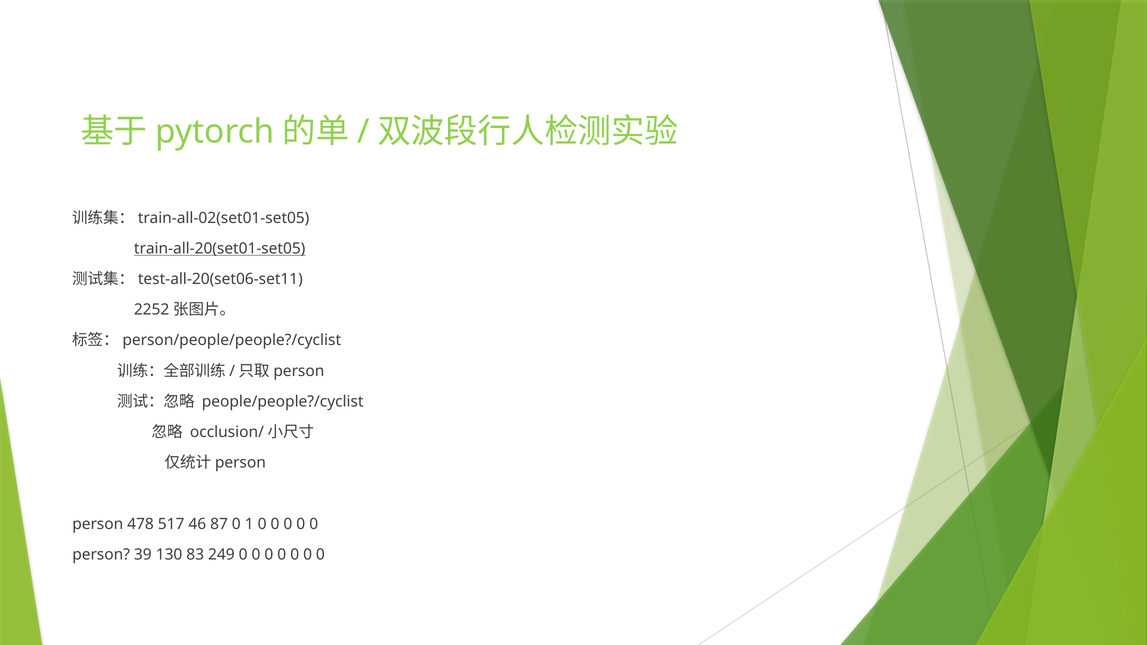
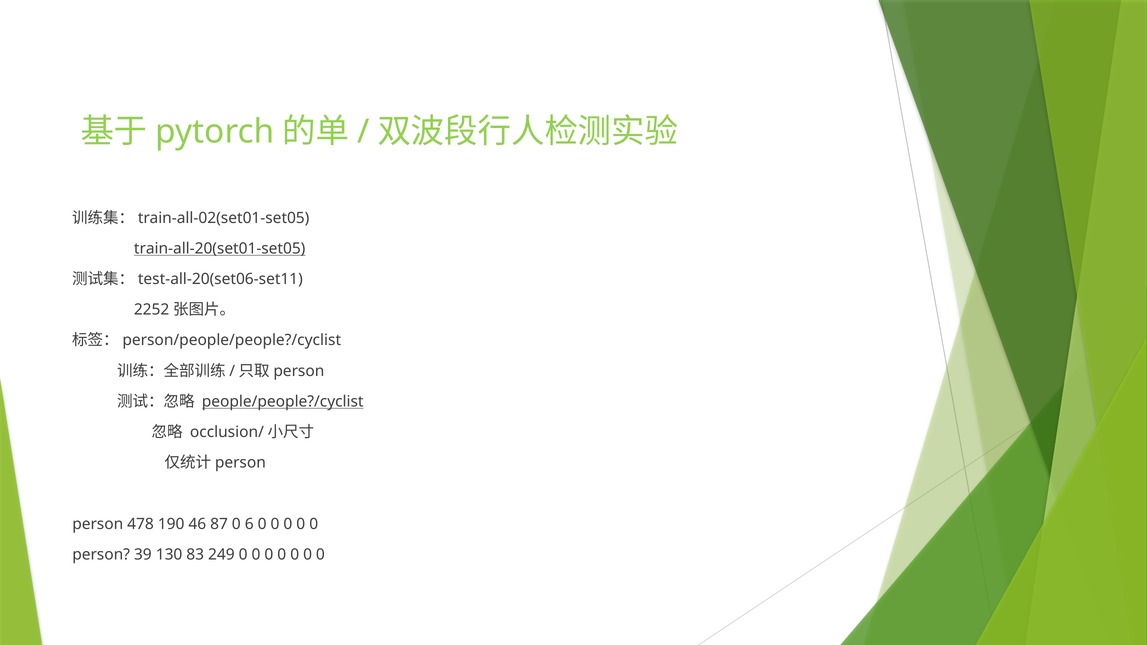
people/people?/cyclist underline: none -> present
517: 517 -> 190
1: 1 -> 6
